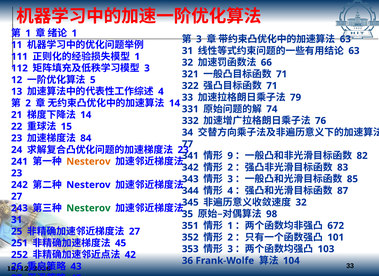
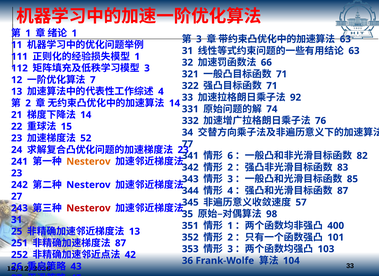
5: 5 -> 7
79: 79 -> 92
84: 84 -> 52
9: 9 -> 6
32 at (301, 202): 32 -> 57
Nesterov at (88, 208) colour: green -> red
672: 672 -> 400
27 at (134, 232): 27 -> 13
45 at (121, 243): 45 -> 87
